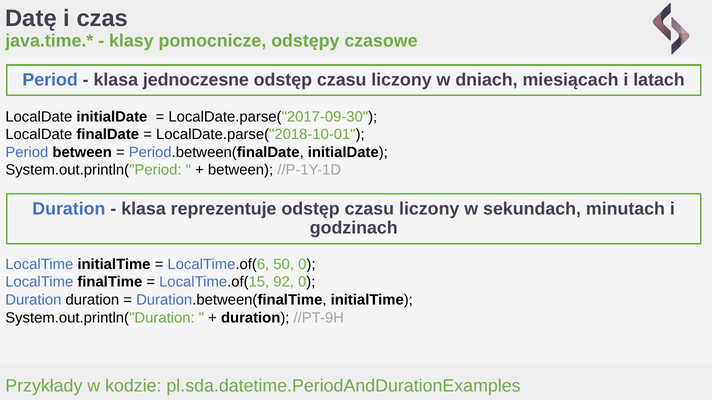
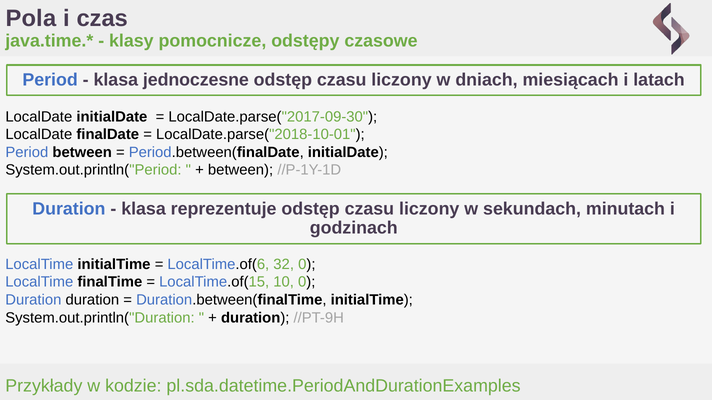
Datę: Datę -> Pola
50: 50 -> 32
92: 92 -> 10
